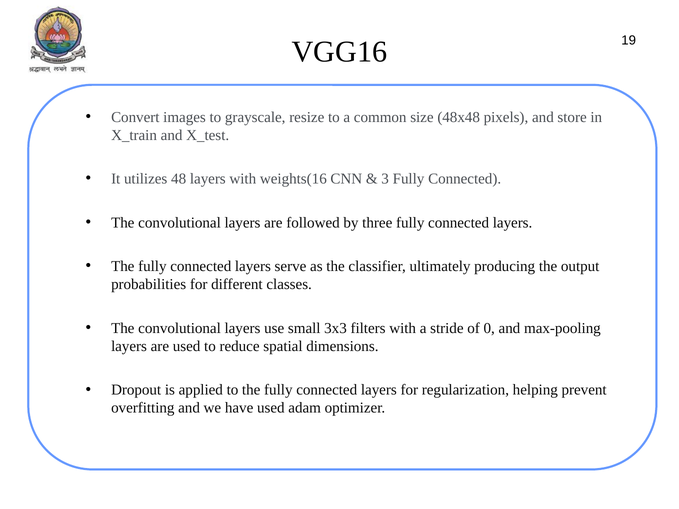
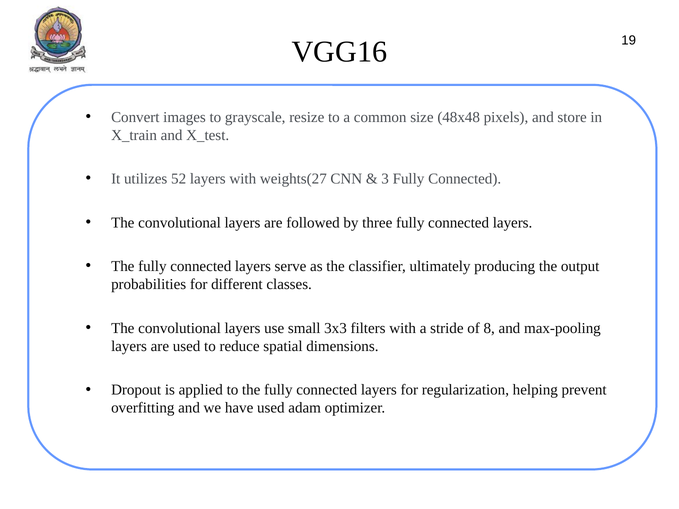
48: 48 -> 52
weights(16: weights(16 -> weights(27
0: 0 -> 8
